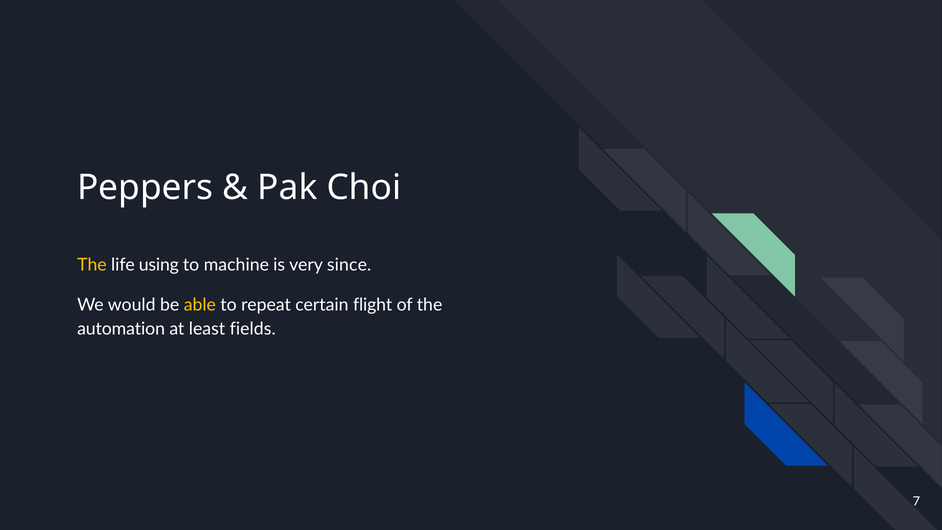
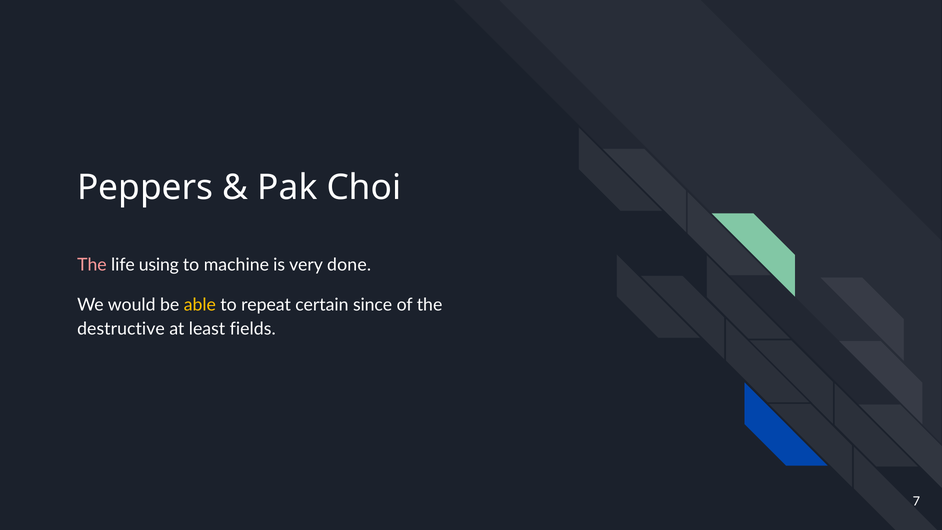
The at (92, 265) colour: yellow -> pink
since: since -> done
flight: flight -> since
automation: automation -> destructive
